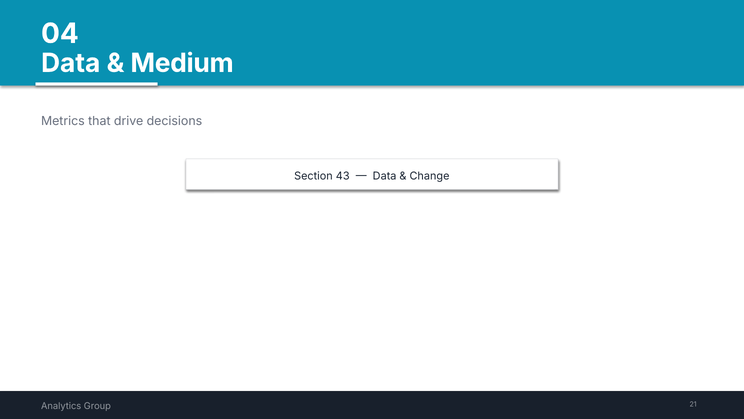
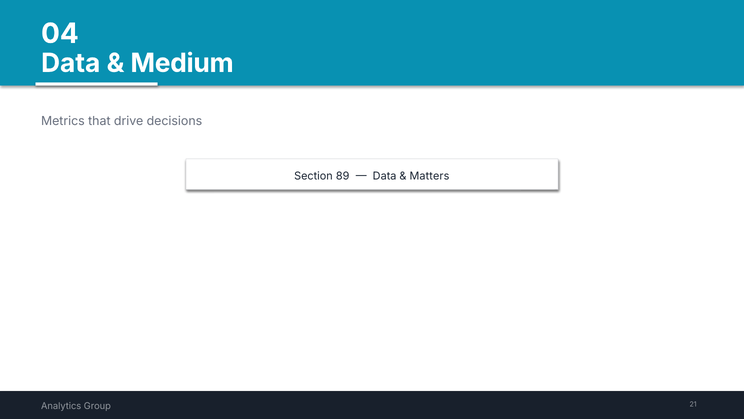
43: 43 -> 89
Change: Change -> Matters
